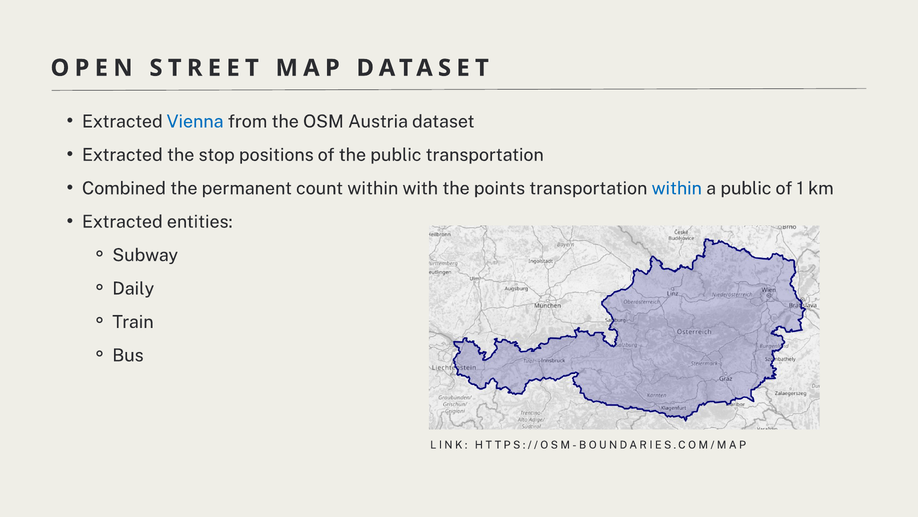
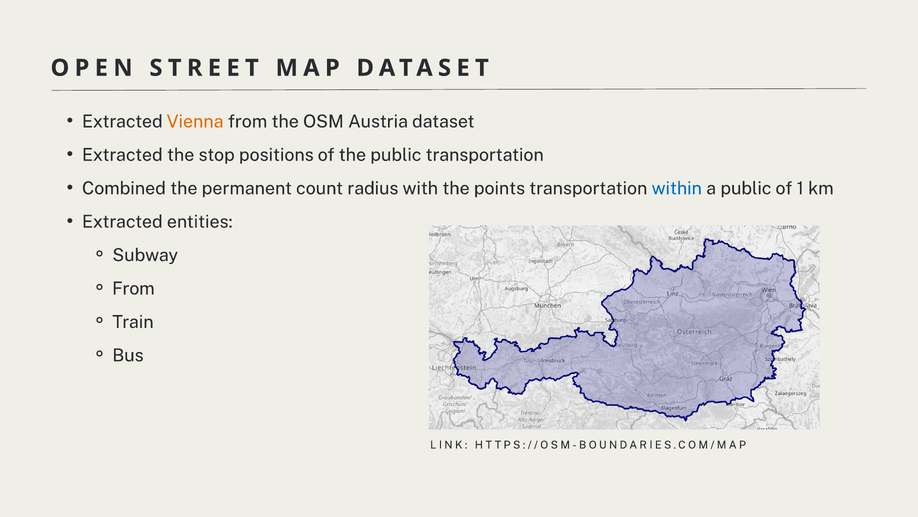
Vienna colour: blue -> orange
count within: within -> radius
Daily at (133, 288): Daily -> From
